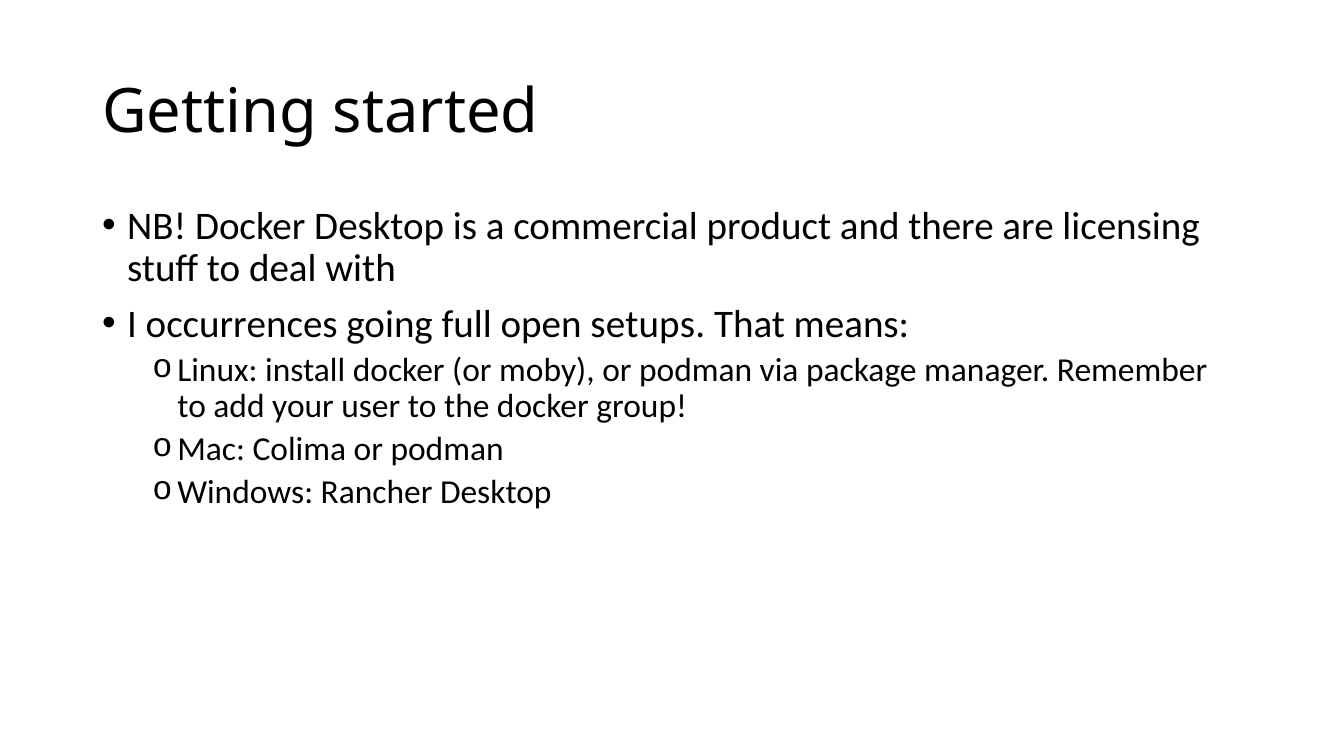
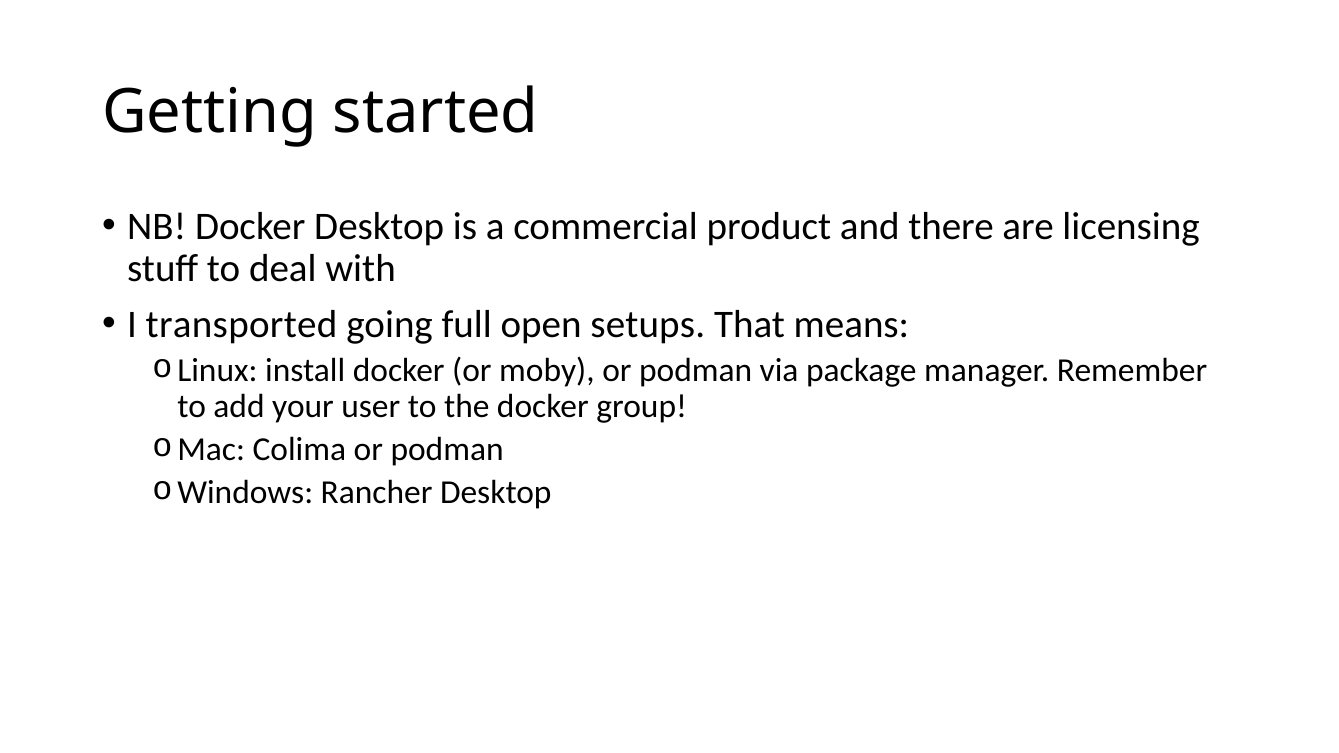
occurrences: occurrences -> transported
